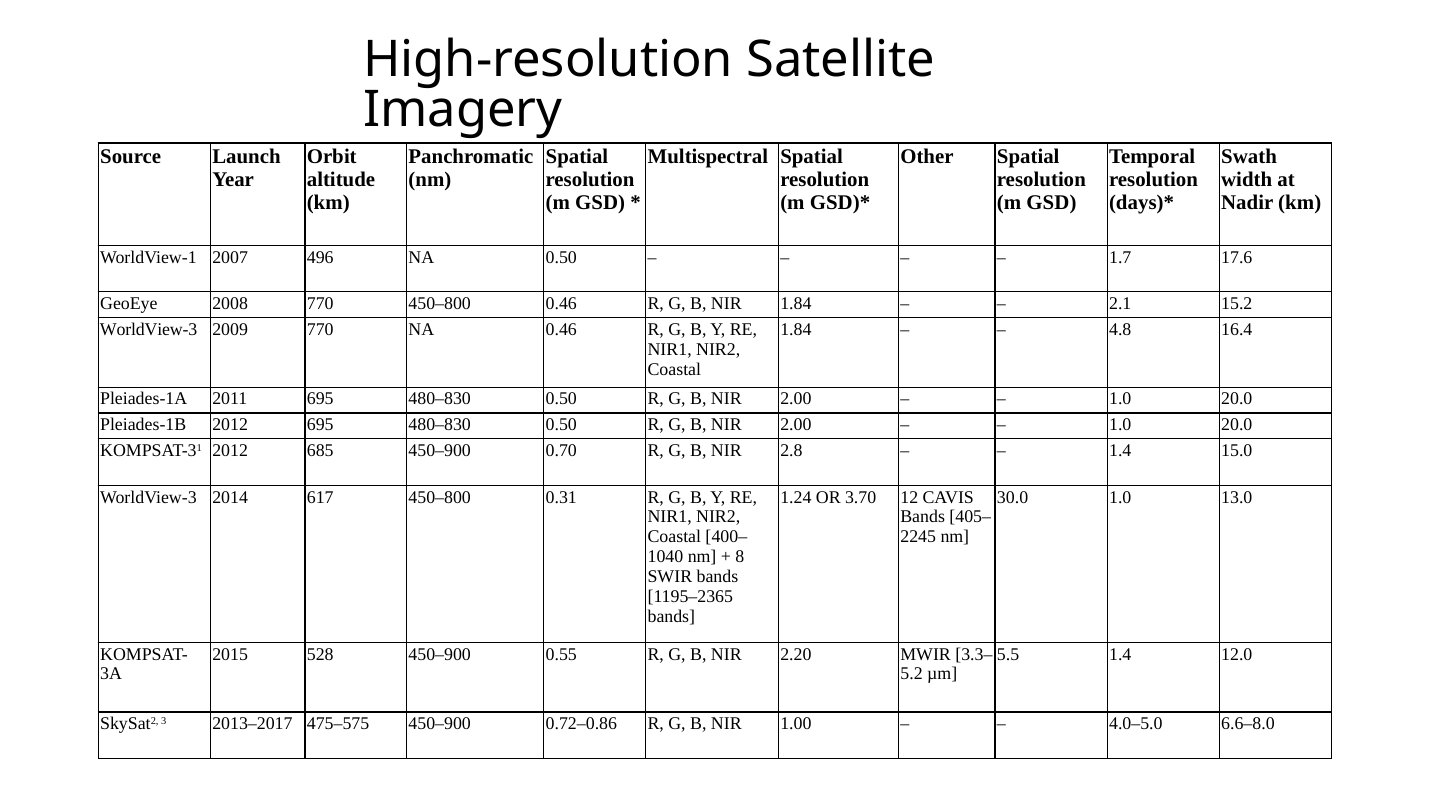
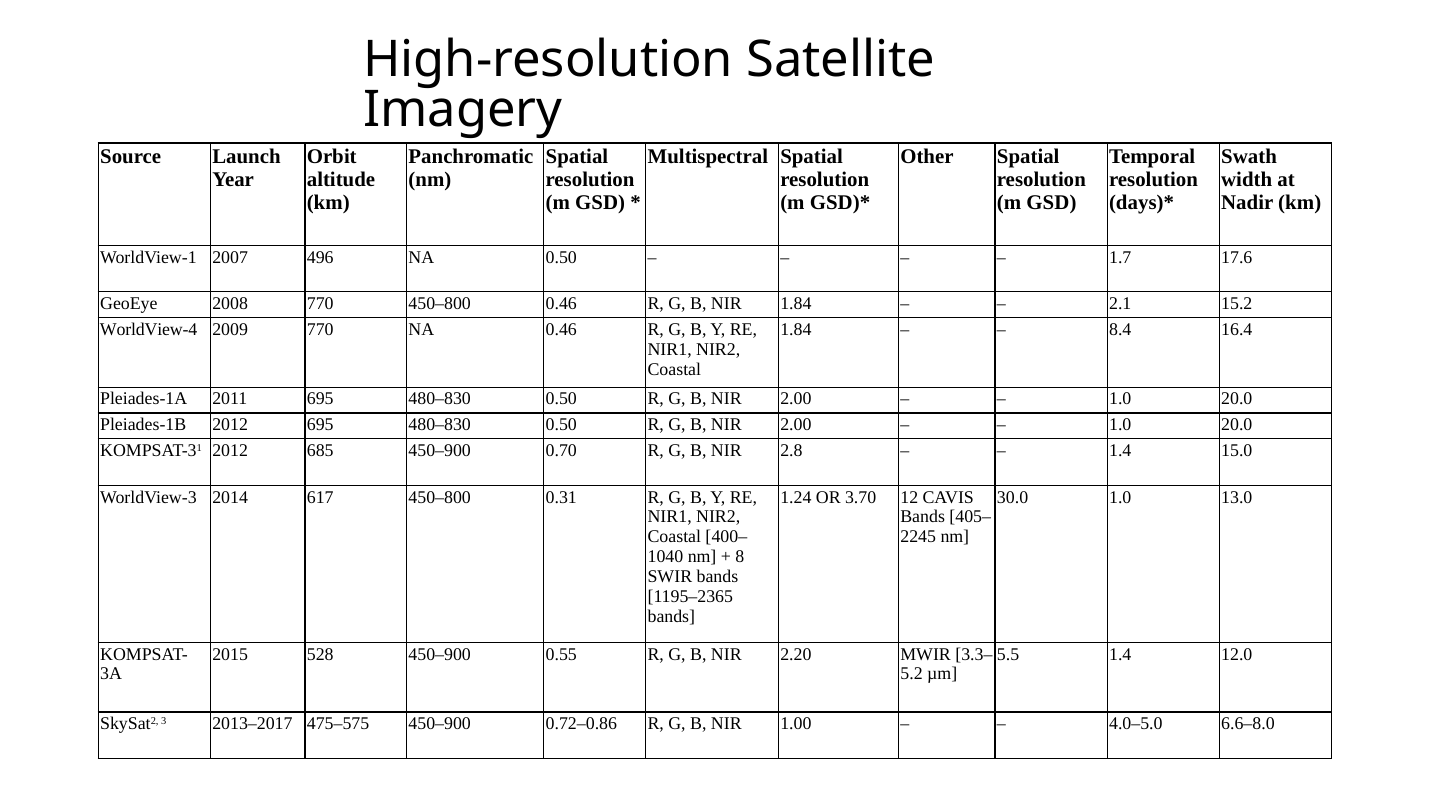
WorldView-3 at (149, 330): WorldView-3 -> WorldView-4
4.8: 4.8 -> 8.4
